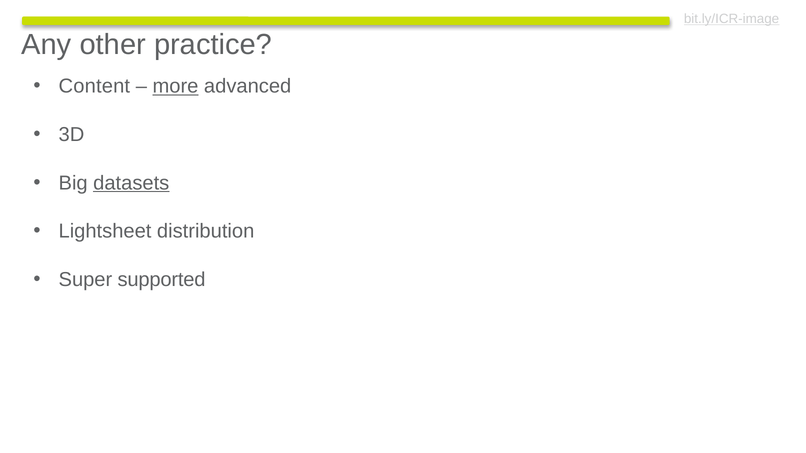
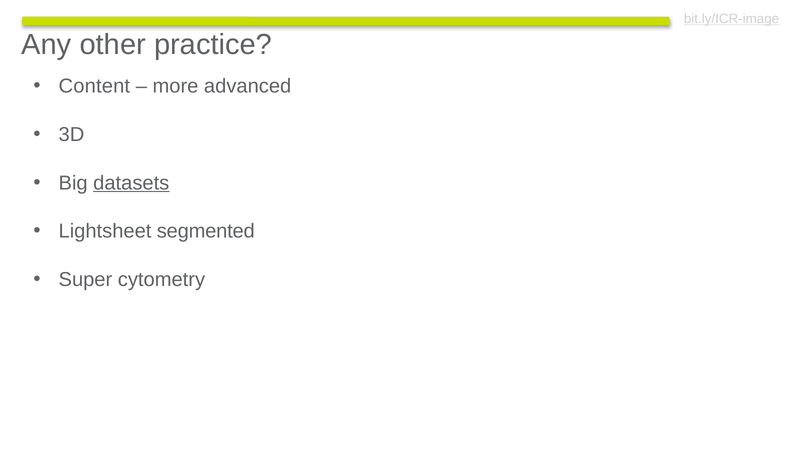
more underline: present -> none
distribution: distribution -> segmented
supported: supported -> cytometry
